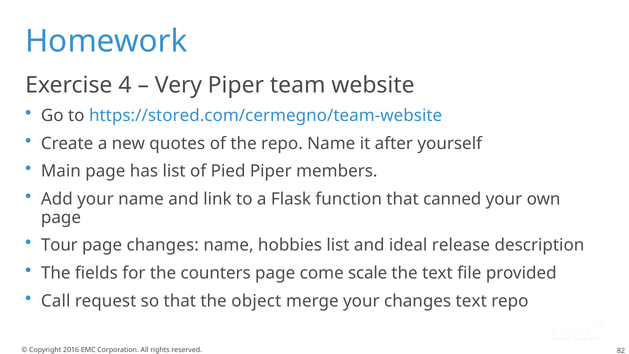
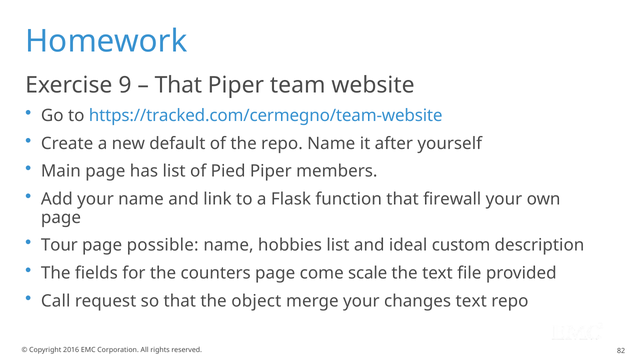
4: 4 -> 9
Very at (178, 85): Very -> That
https://stored.com/cermegno/team-website: https://stored.com/cermegno/team-website -> https://tracked.com/cermegno/team-website
quotes: quotes -> default
canned: canned -> firewall
page changes: changes -> possible
release: release -> custom
